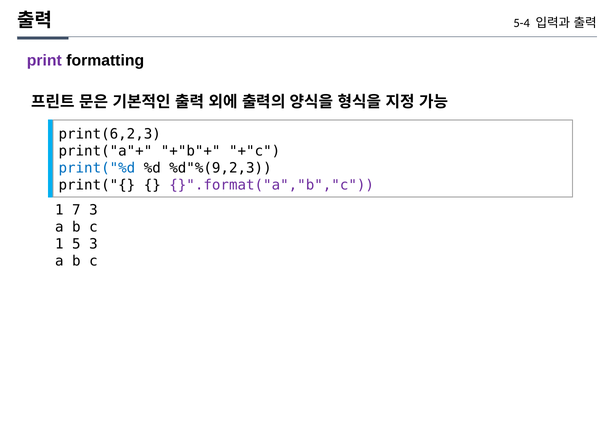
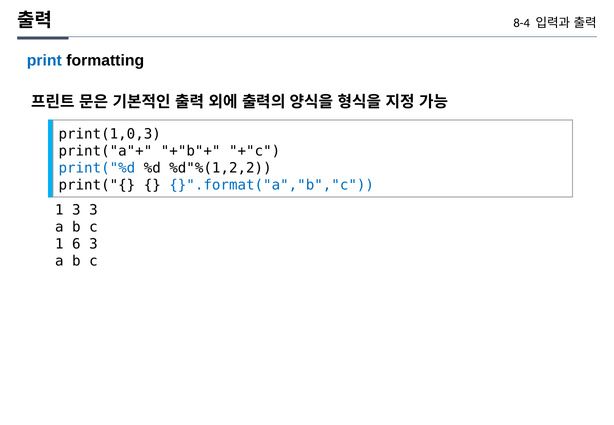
5-4: 5-4 -> 8-4
print colour: purple -> blue
print(6,2,3: print(6,2,3 -> print(1,0,3
%d"%(9,2,3: %d"%(9,2,3 -> %d"%(1,2,2
}".format("a","b","c colour: purple -> blue
1 7: 7 -> 3
5: 5 -> 6
